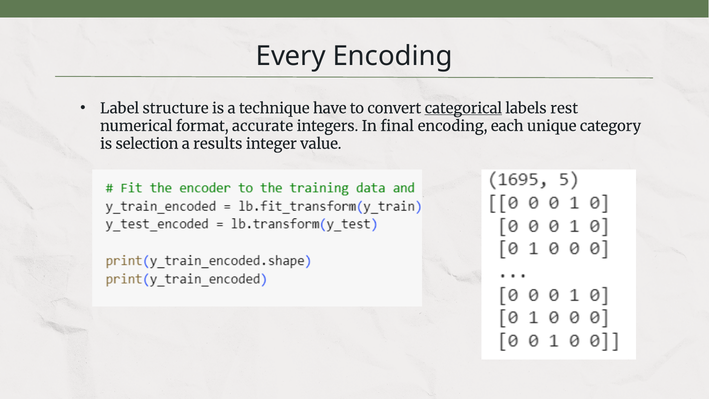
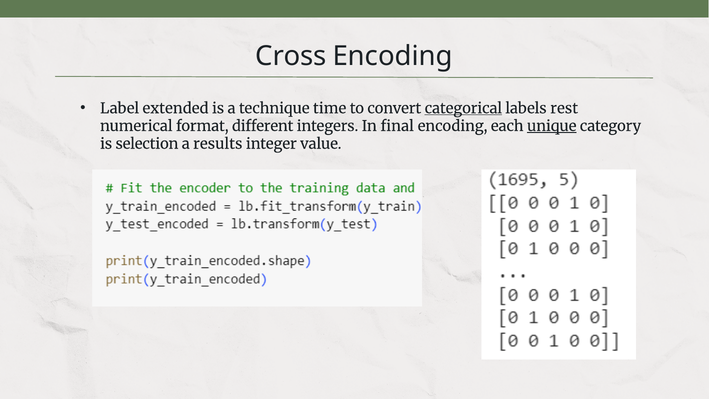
Every: Every -> Cross
structure: structure -> extended
have: have -> time
accurate: accurate -> different
unique underline: none -> present
